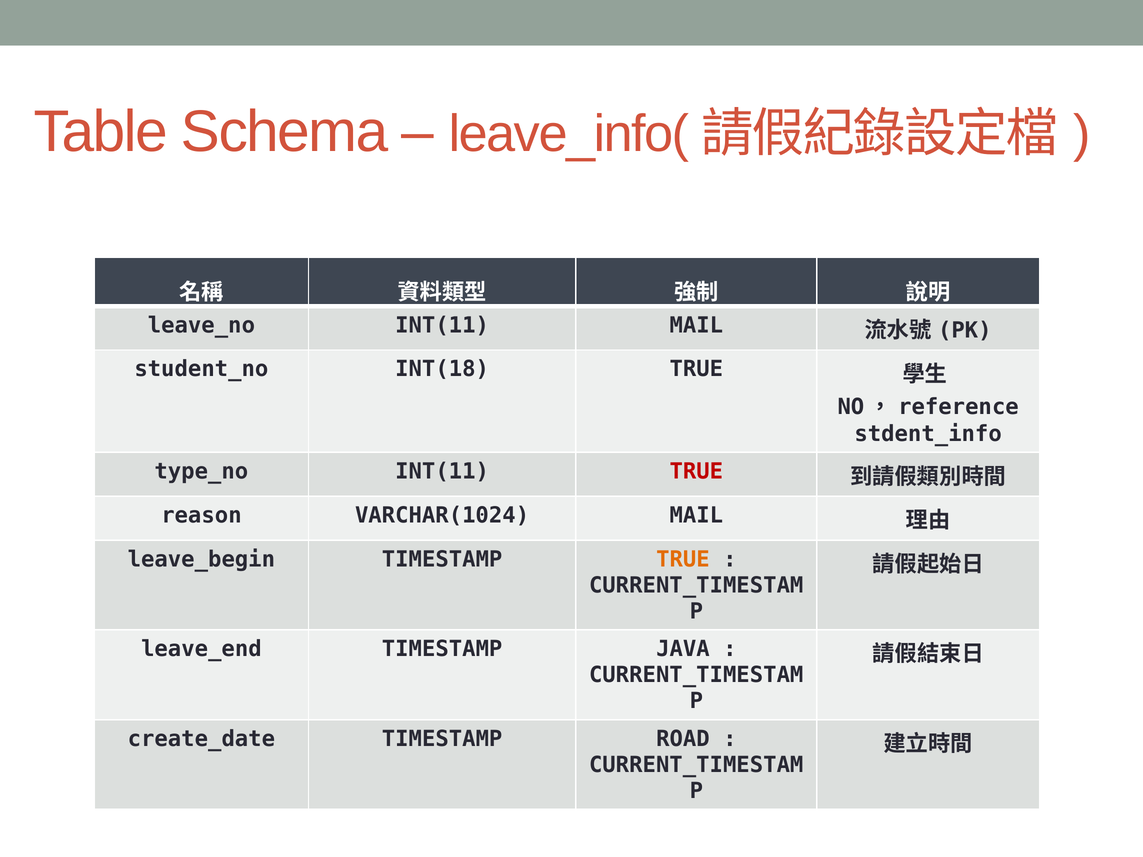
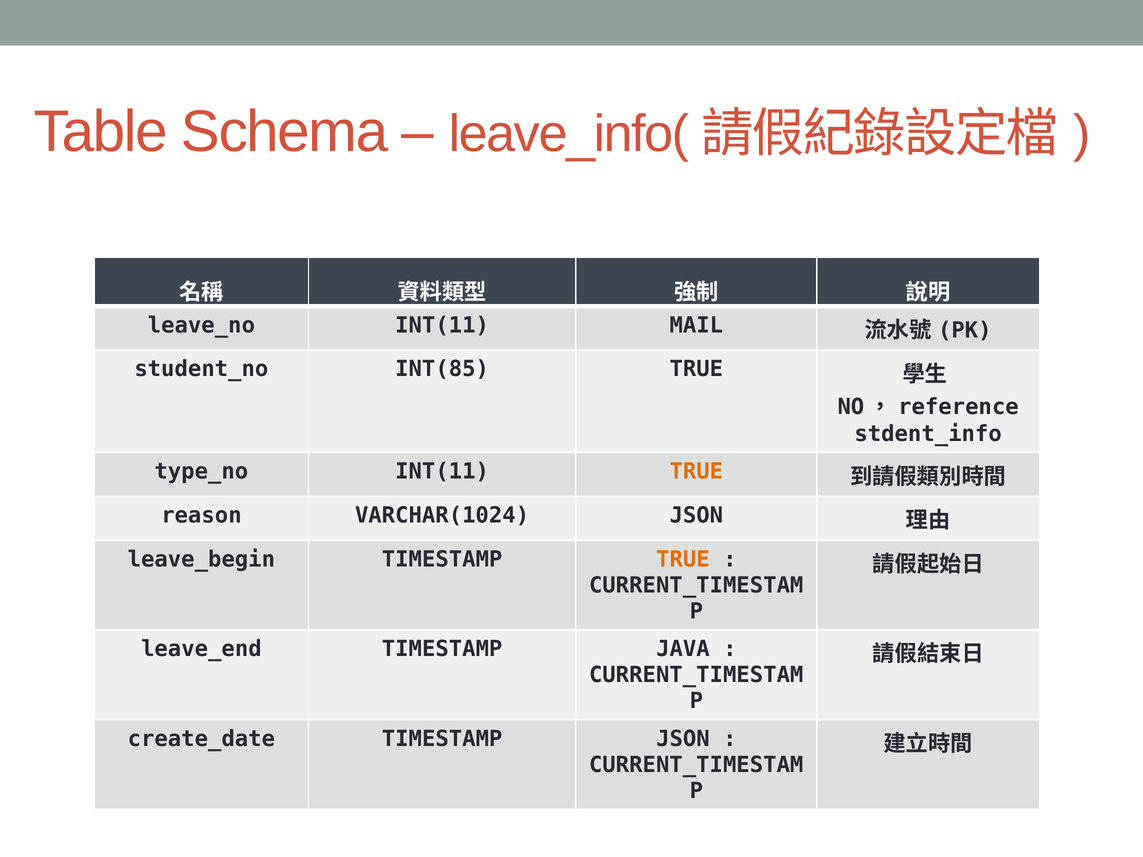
INT(18: INT(18 -> INT(85
TRUE at (696, 472) colour: red -> orange
VARCHAR(1024 MAIL: MAIL -> JSON
TIMESTAMP ROAD: ROAD -> JSON
